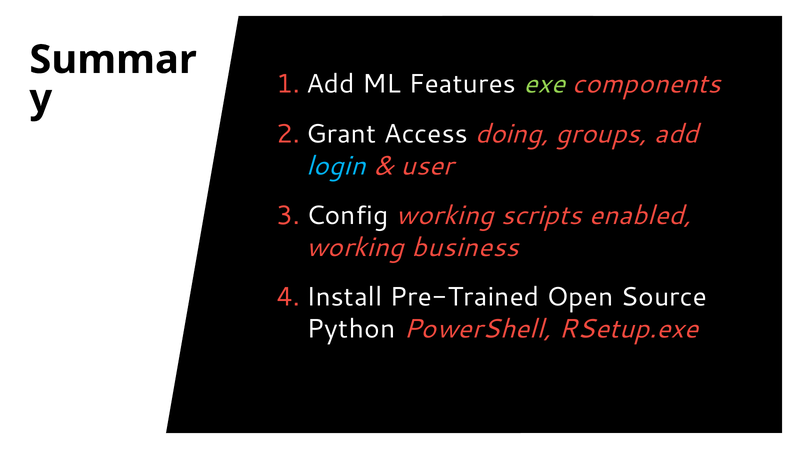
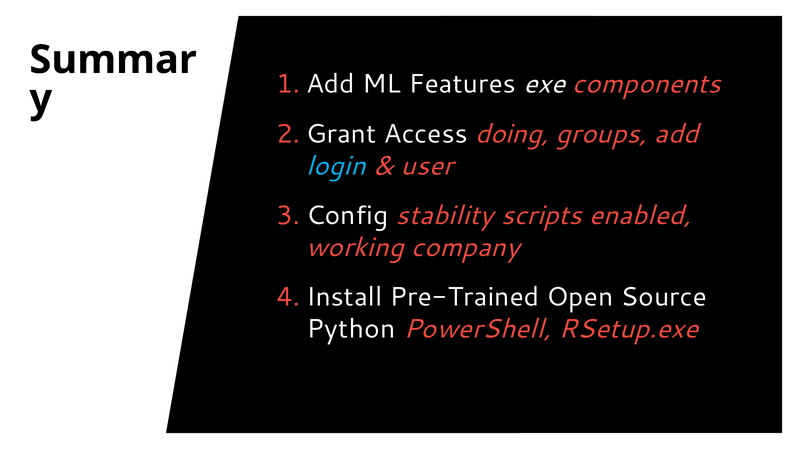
exe colour: light green -> white
working at (445, 215): working -> stability
business: business -> company
